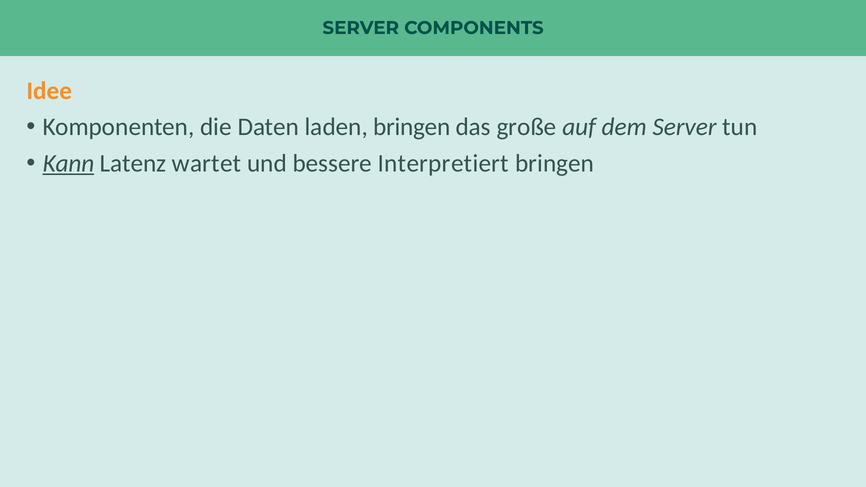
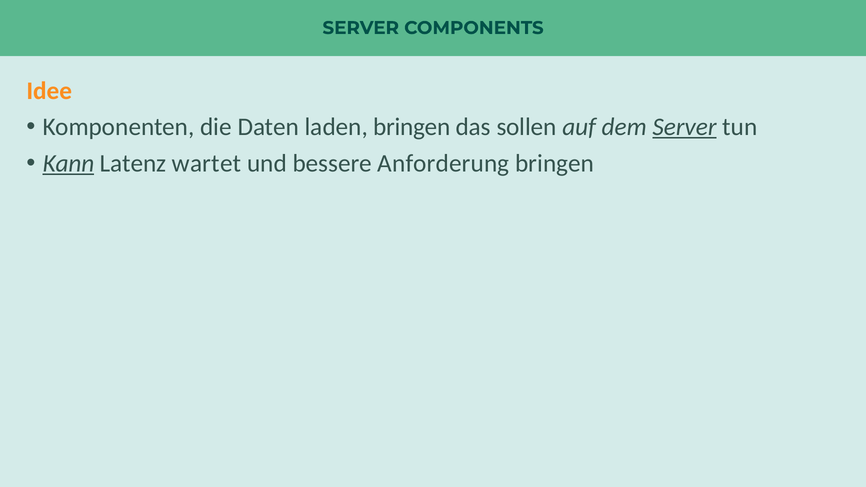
große: große -> sollen
Server at (684, 127) underline: none -> present
Interpretiert: Interpretiert -> Anforderung
